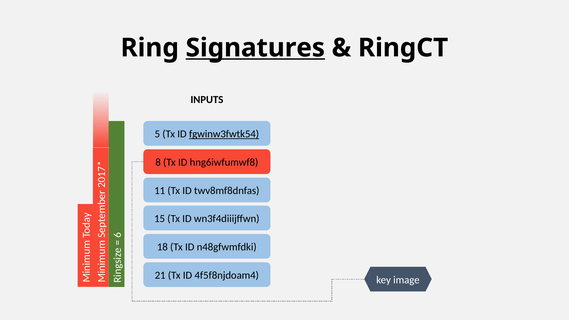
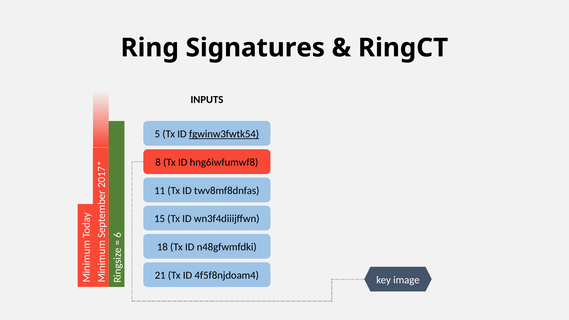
Signatures underline: present -> none
